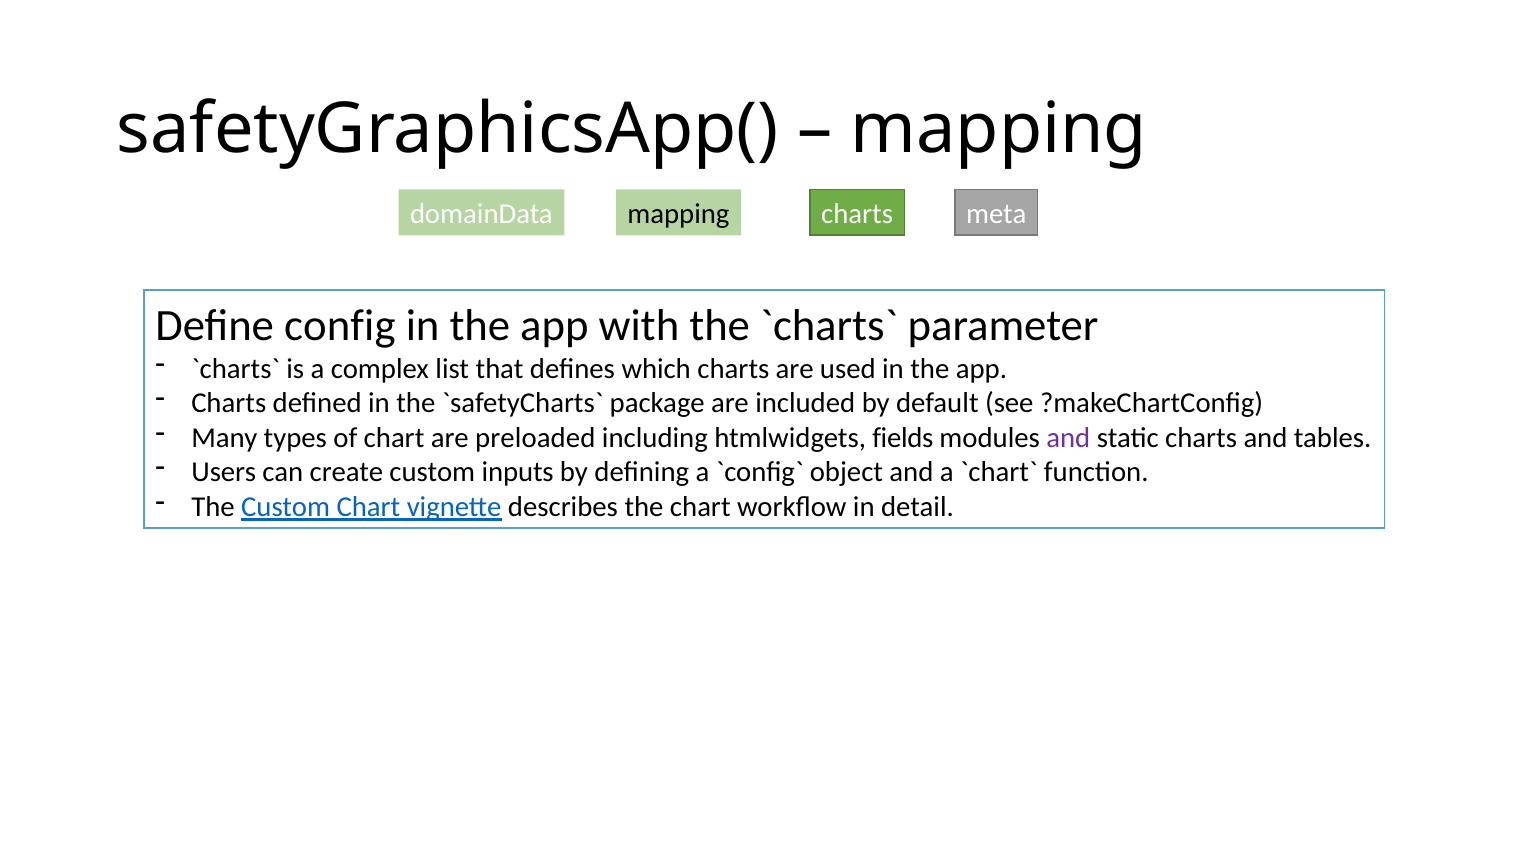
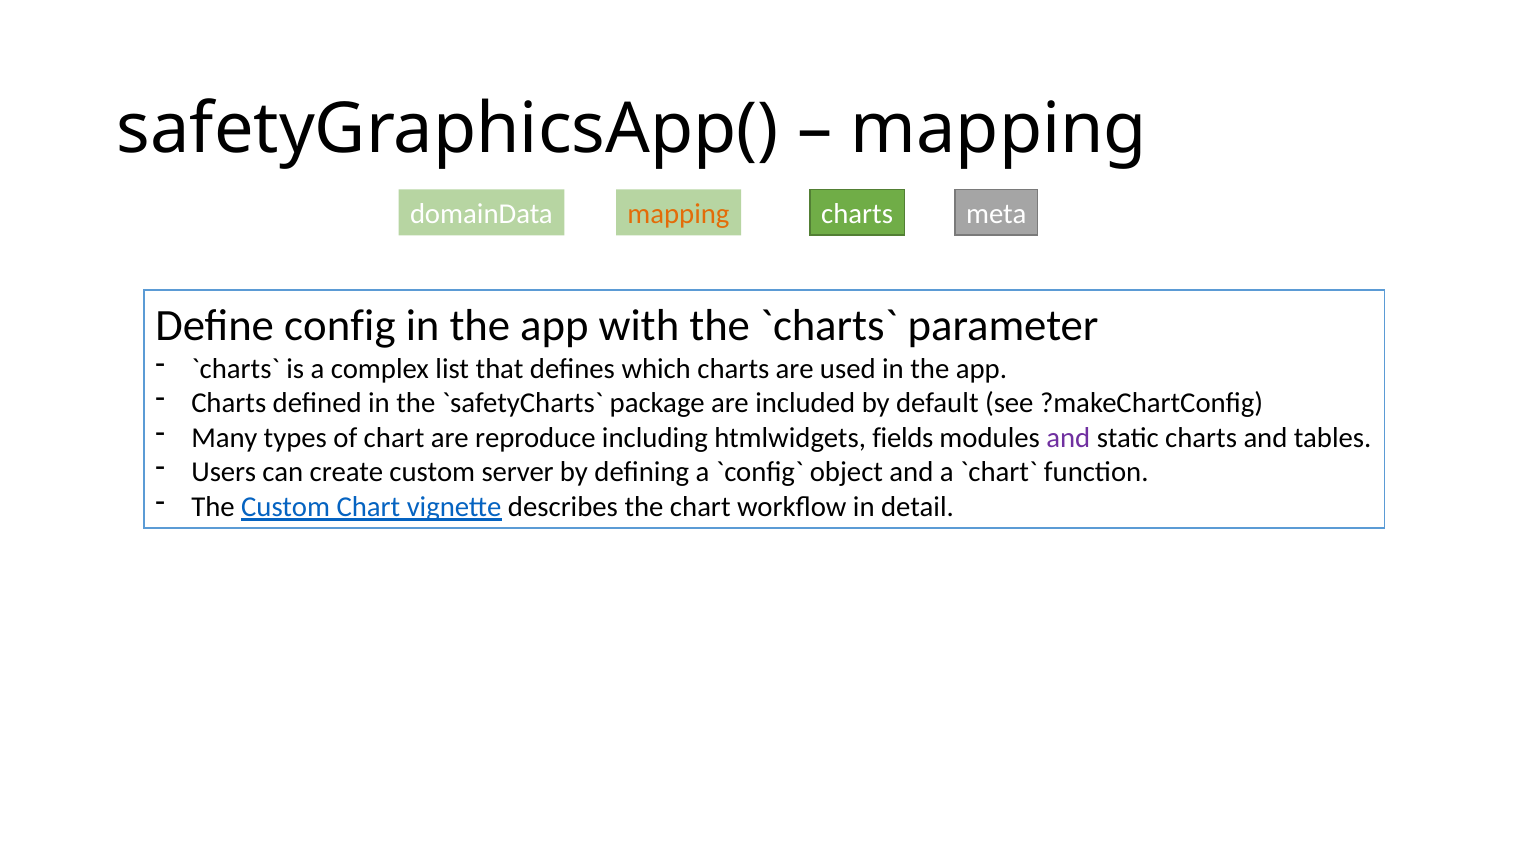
mapping at (678, 214) colour: black -> orange
preloaded: preloaded -> reproduce
inputs: inputs -> server
